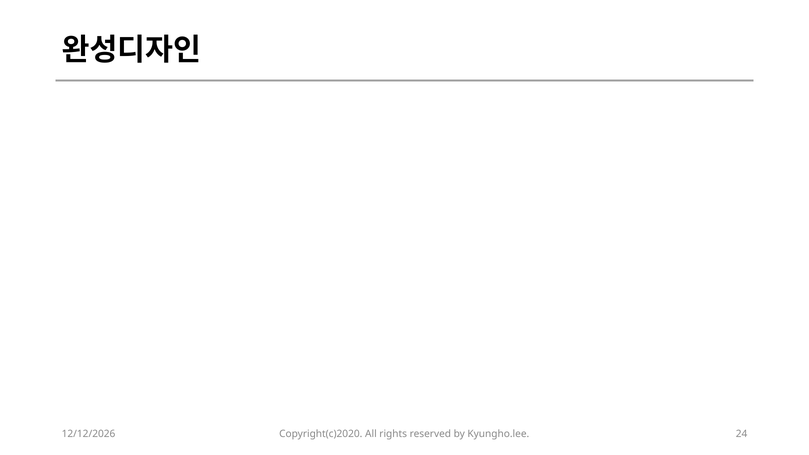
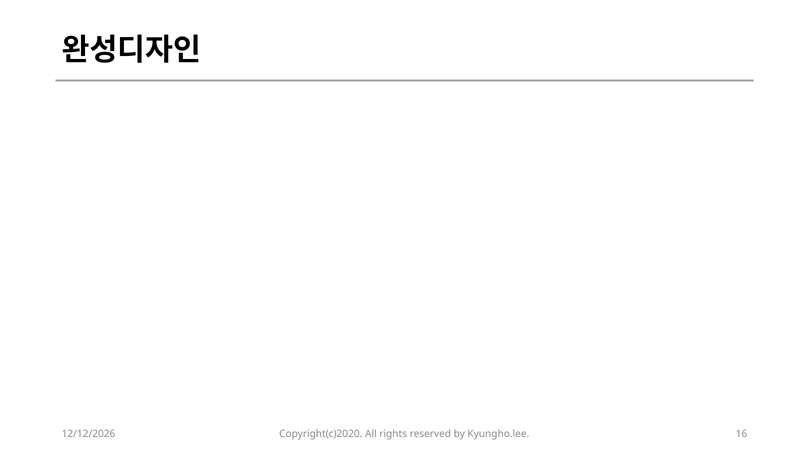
24: 24 -> 16
